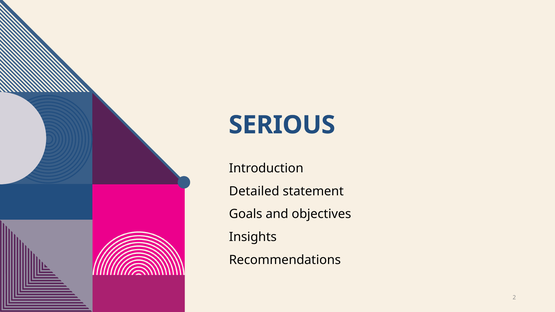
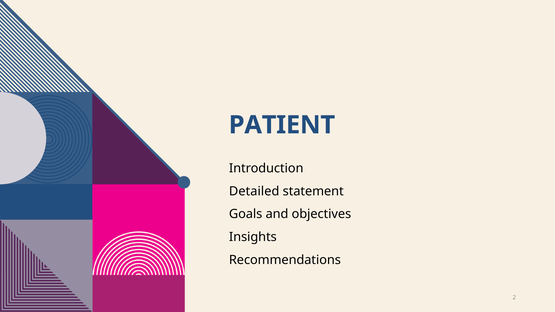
SERIOUS: SERIOUS -> PATIENT
